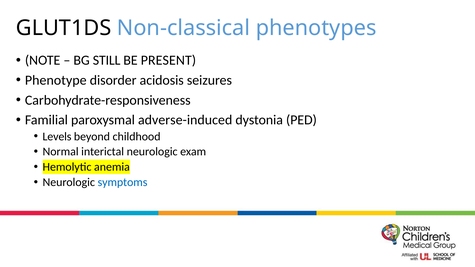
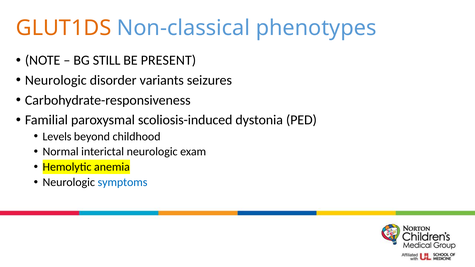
GLUT1DS colour: black -> orange
Phenotype at (56, 80): Phenotype -> Neurologic
acidosis: acidosis -> variants
adverse-induced: adverse-induced -> scoliosis-induced
